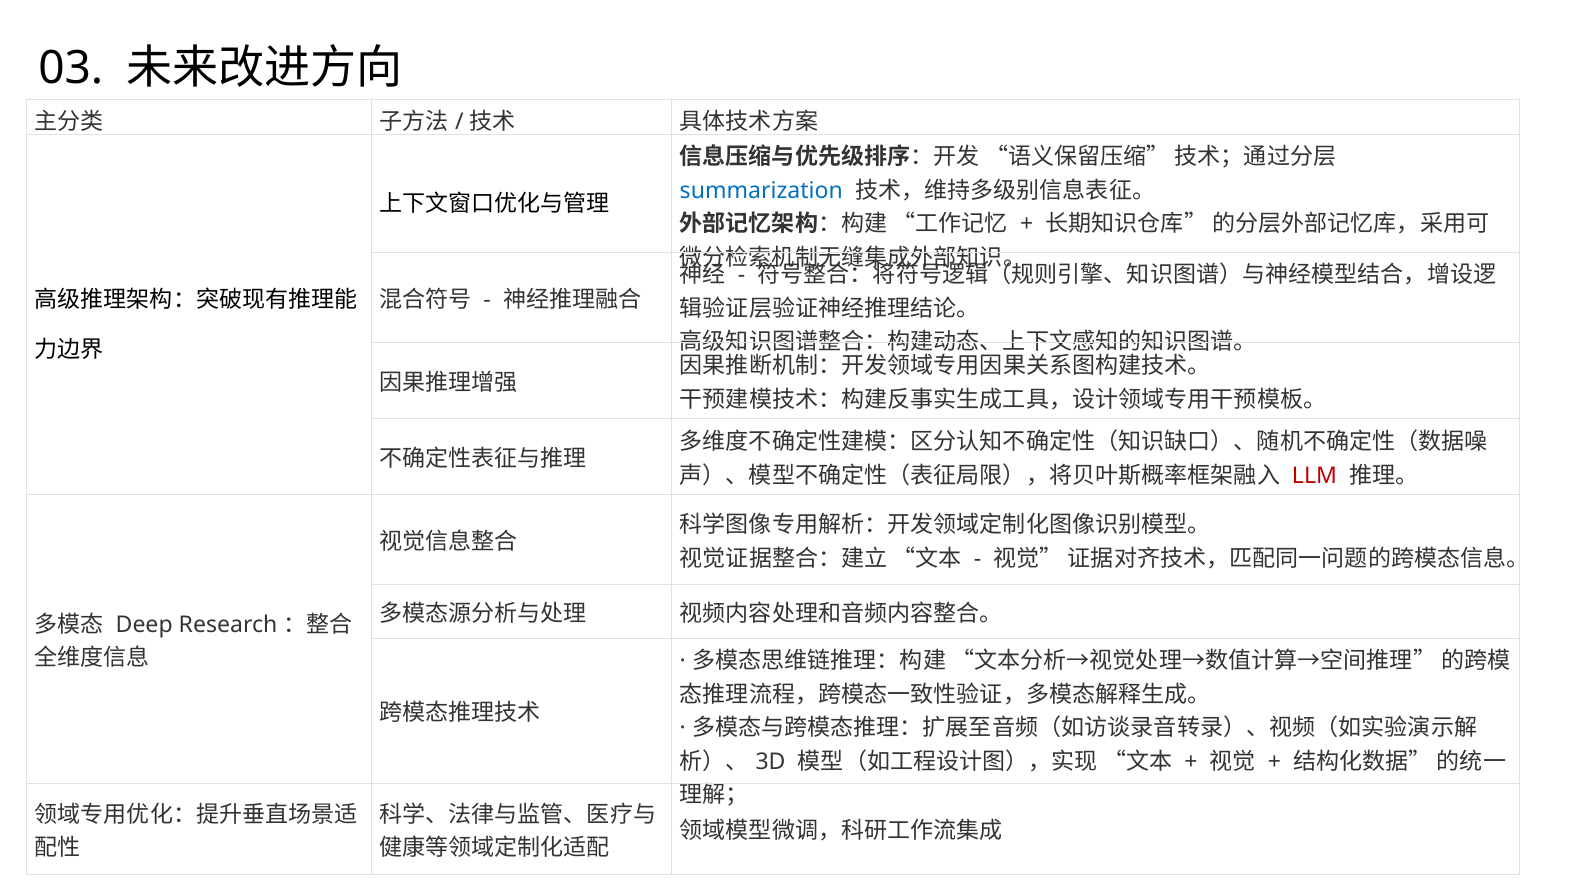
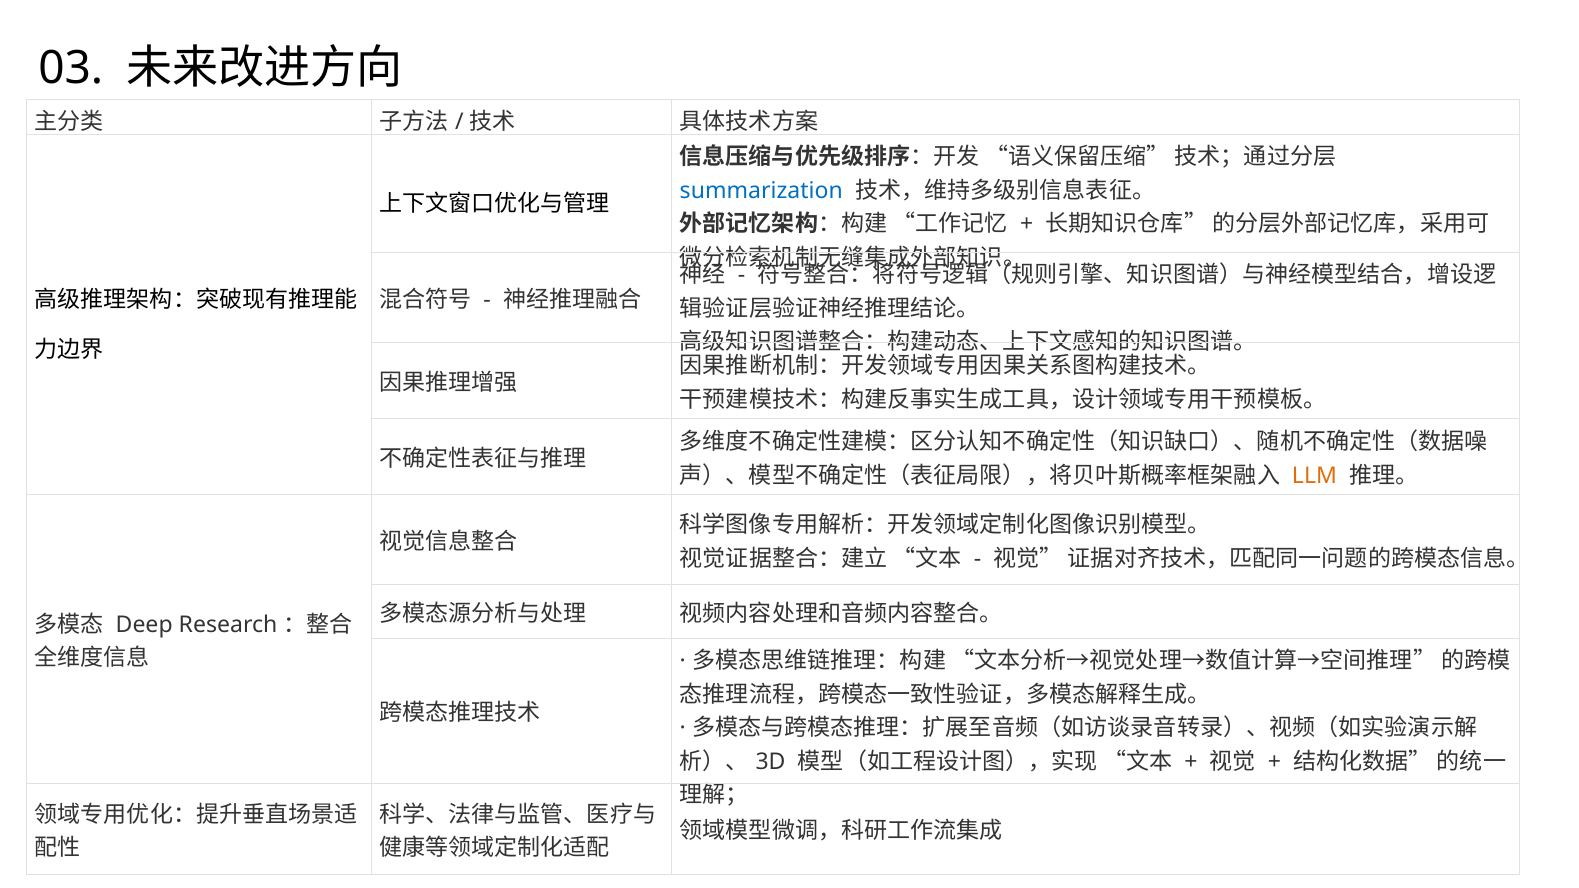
LLM colour: red -> orange
